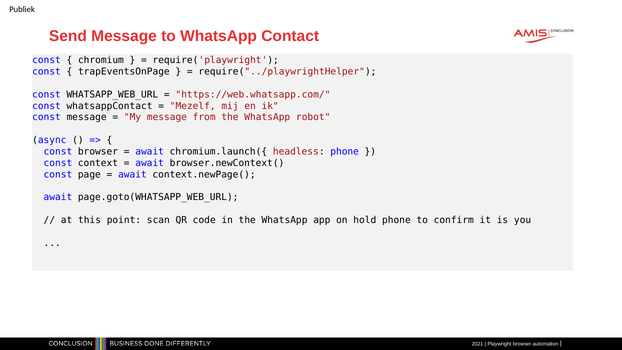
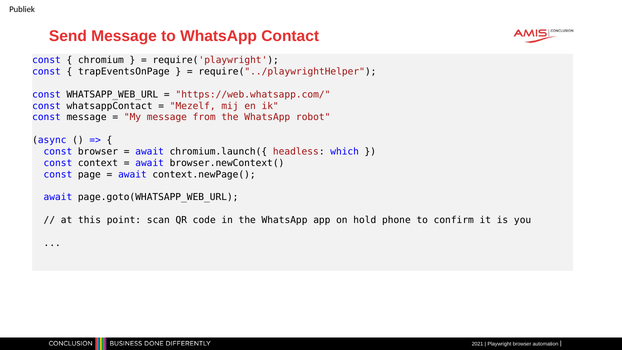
headless phone: phone -> which
